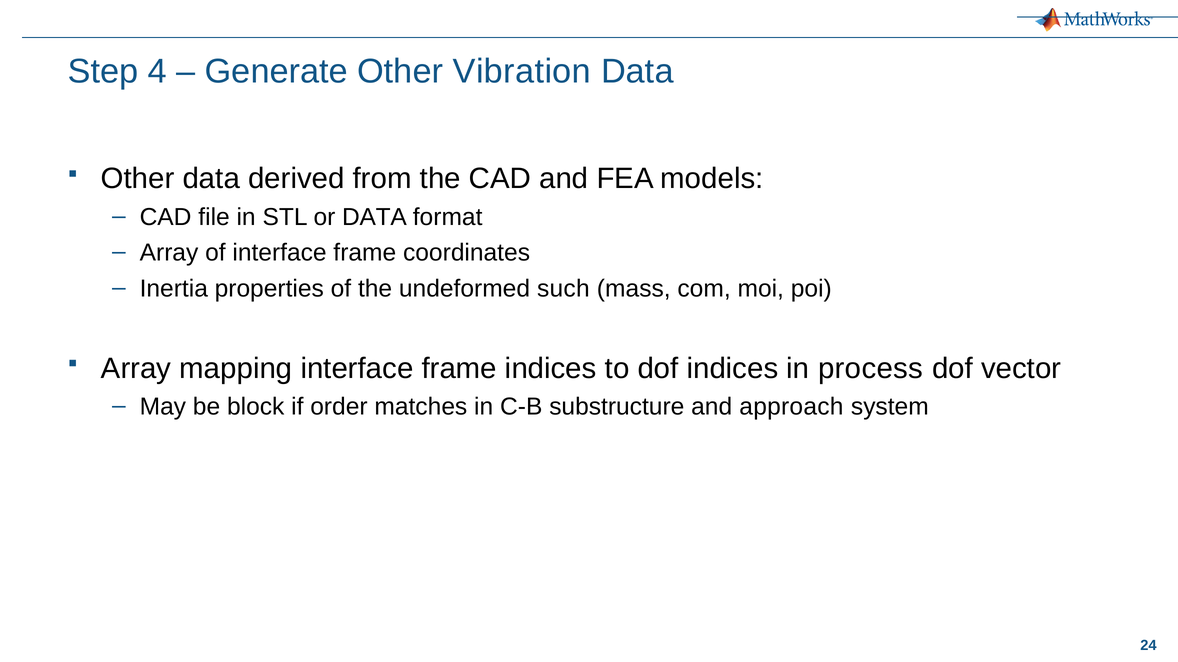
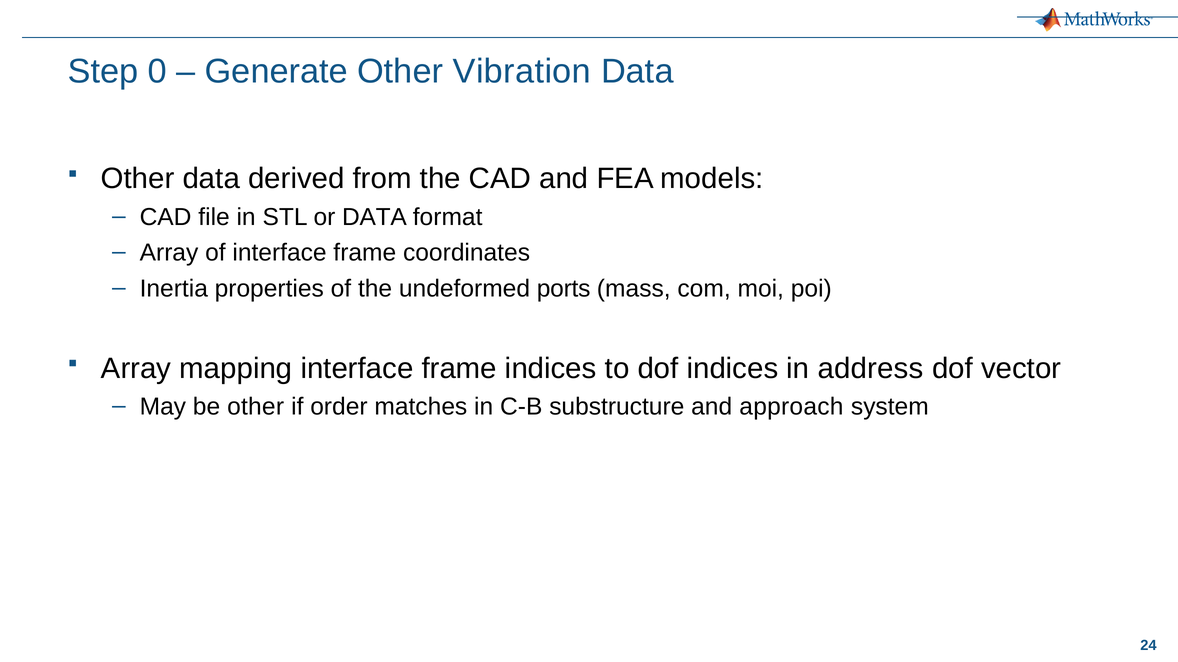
4: 4 -> 0
such: such -> ports
process: process -> address
be block: block -> other
